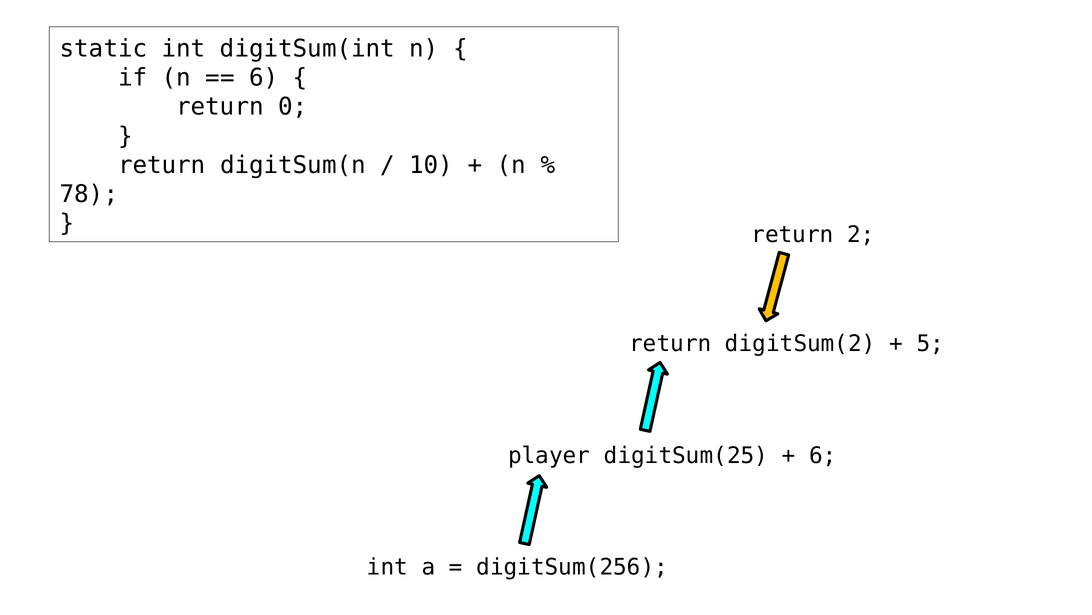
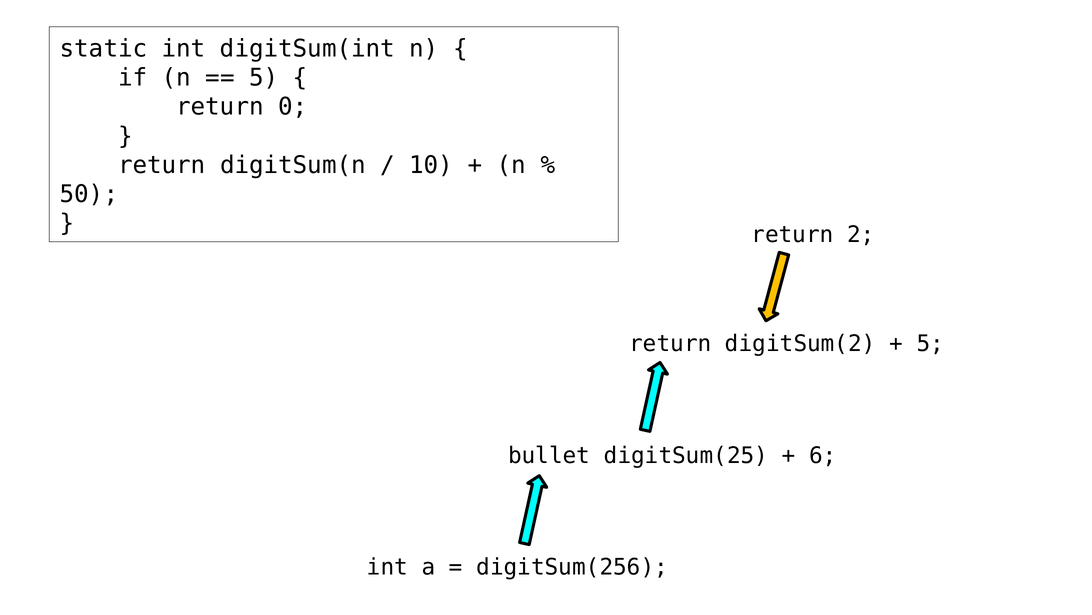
6 at (264, 78): 6 -> 5
78: 78 -> 50
player: player -> bullet
